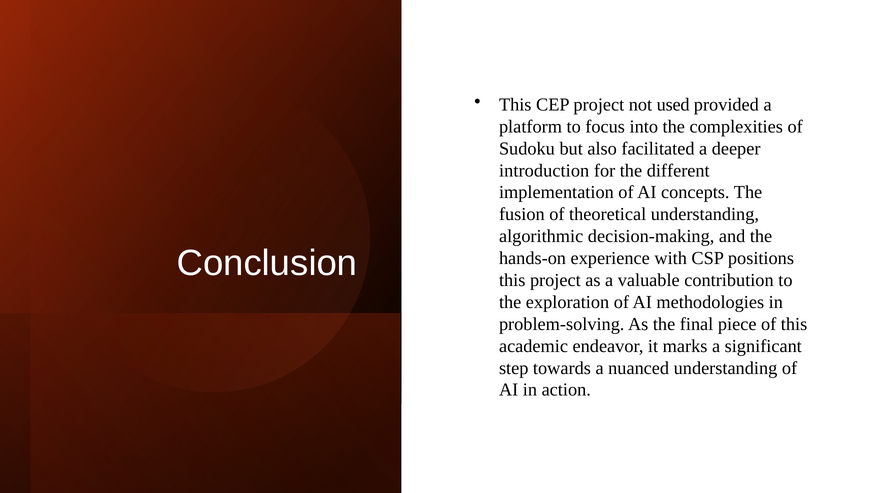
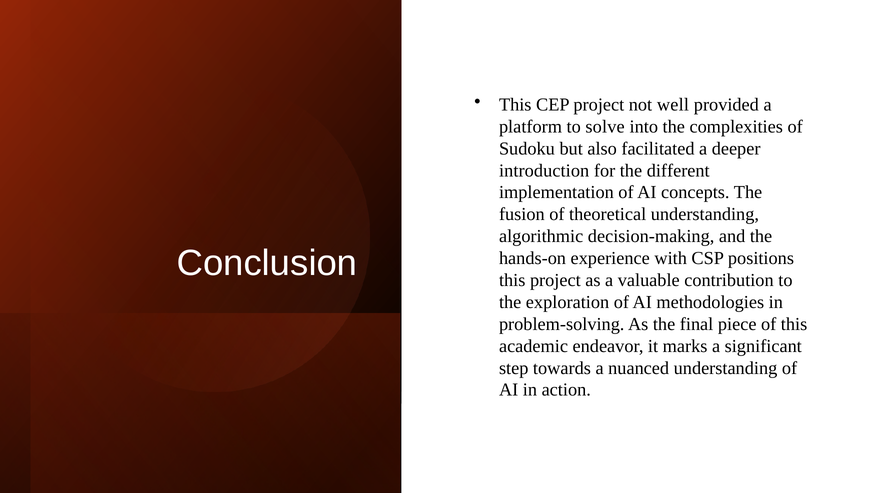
used: used -> well
focus: focus -> solve
